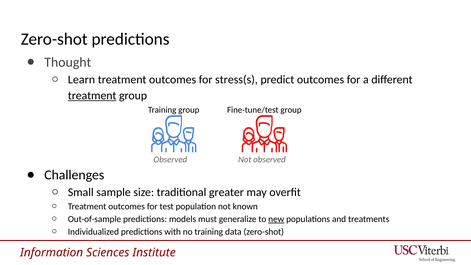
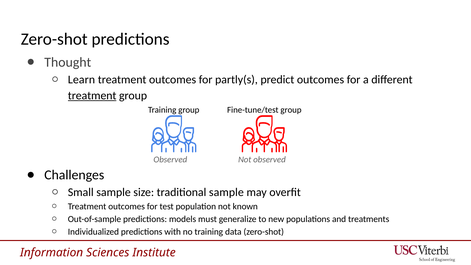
stress(s: stress(s -> partly(s
traditional greater: greater -> sample
new underline: present -> none
